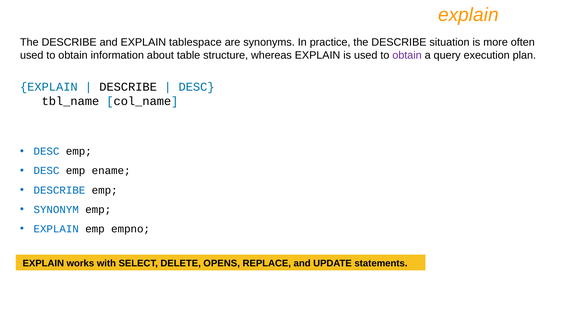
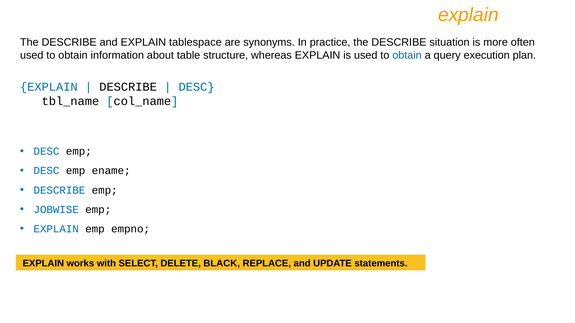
obtain at (407, 55) colour: purple -> blue
SYNONYM: SYNONYM -> JOBWISE
OPENS: OPENS -> BLACK
